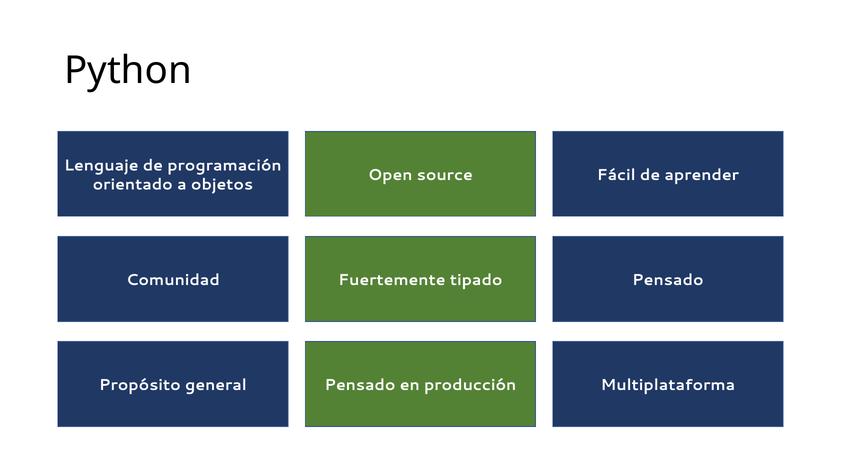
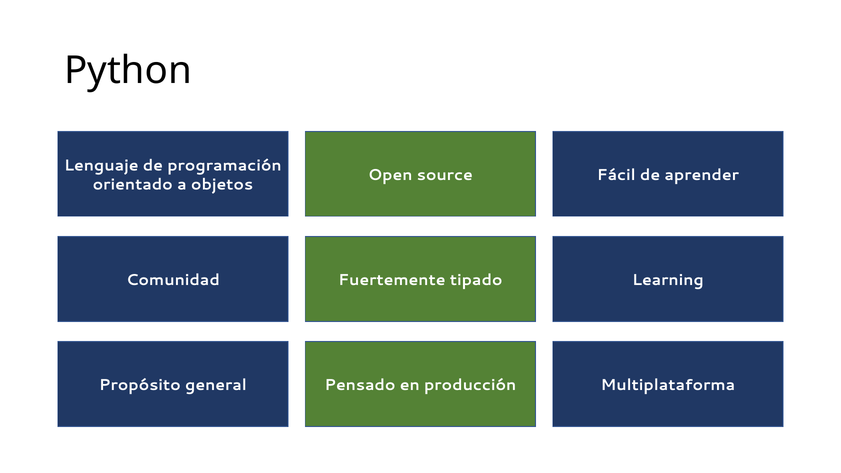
tipado Pensado: Pensado -> Learning
